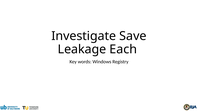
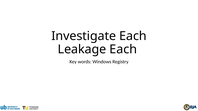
Investigate Save: Save -> Each
